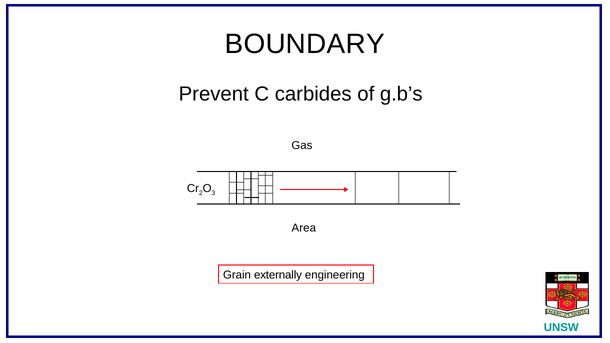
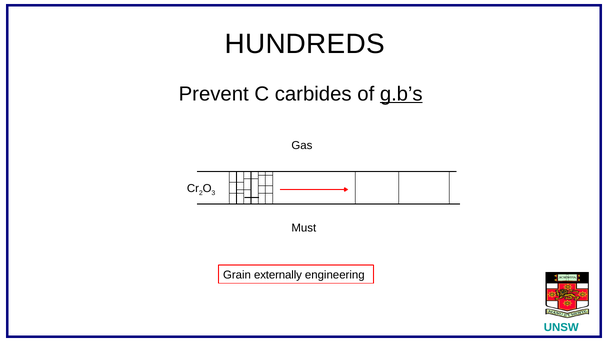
BOUNDARY: BOUNDARY -> HUNDREDS
g.b’s underline: none -> present
Area: Area -> Must
